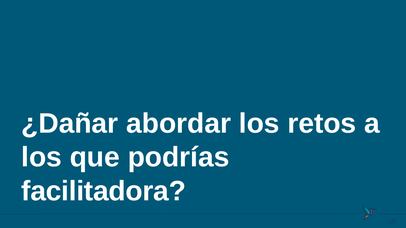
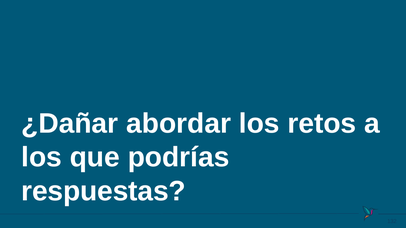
facilitadora: facilitadora -> respuestas
